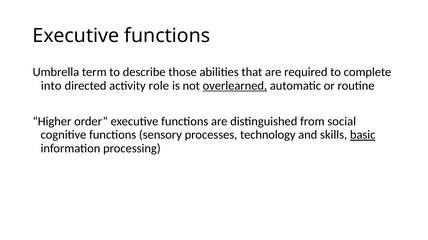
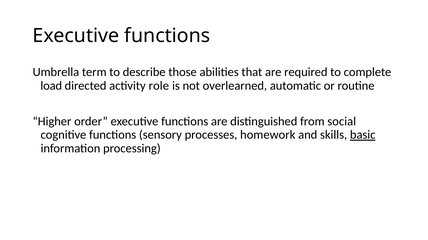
into: into -> load
overlearned underline: present -> none
technology: technology -> homework
